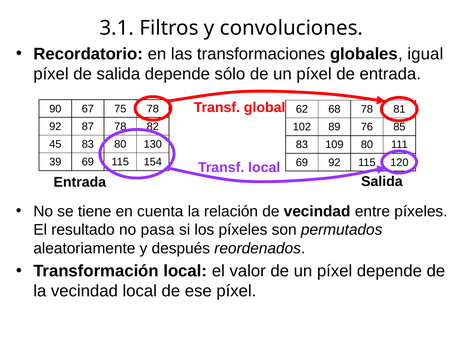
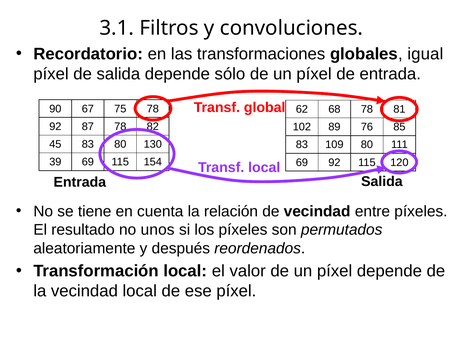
pasa: pasa -> unos
